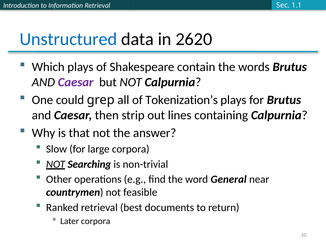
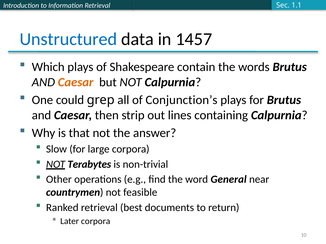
2620: 2620 -> 1457
Caesar at (76, 82) colour: purple -> orange
Tokenization’s: Tokenization’s -> Conjunction’s
Searching: Searching -> Terabytes
